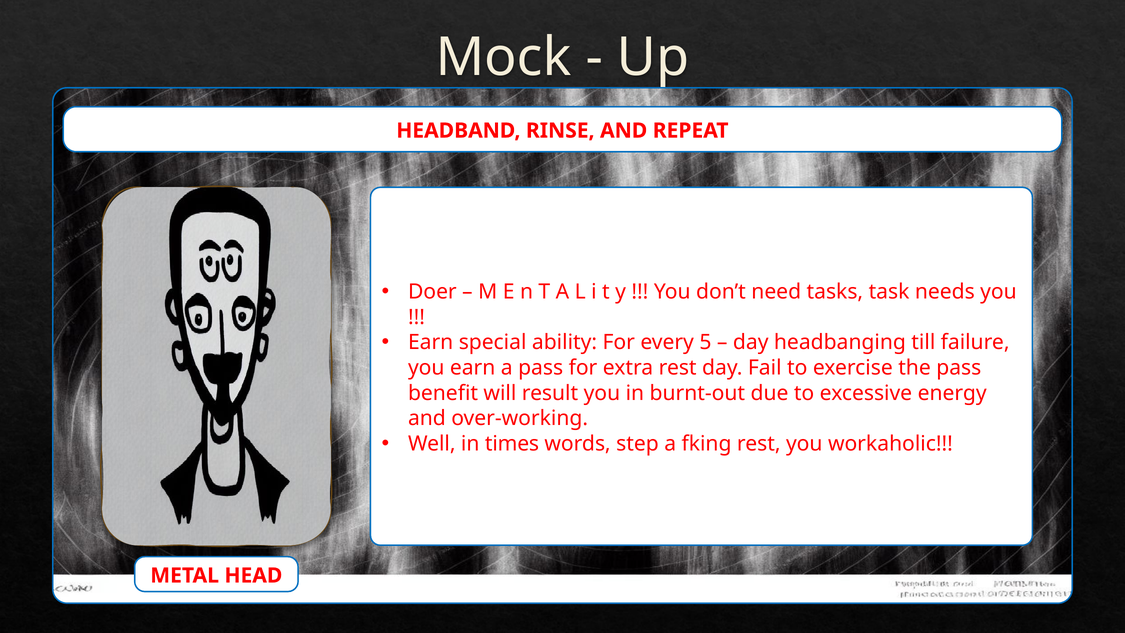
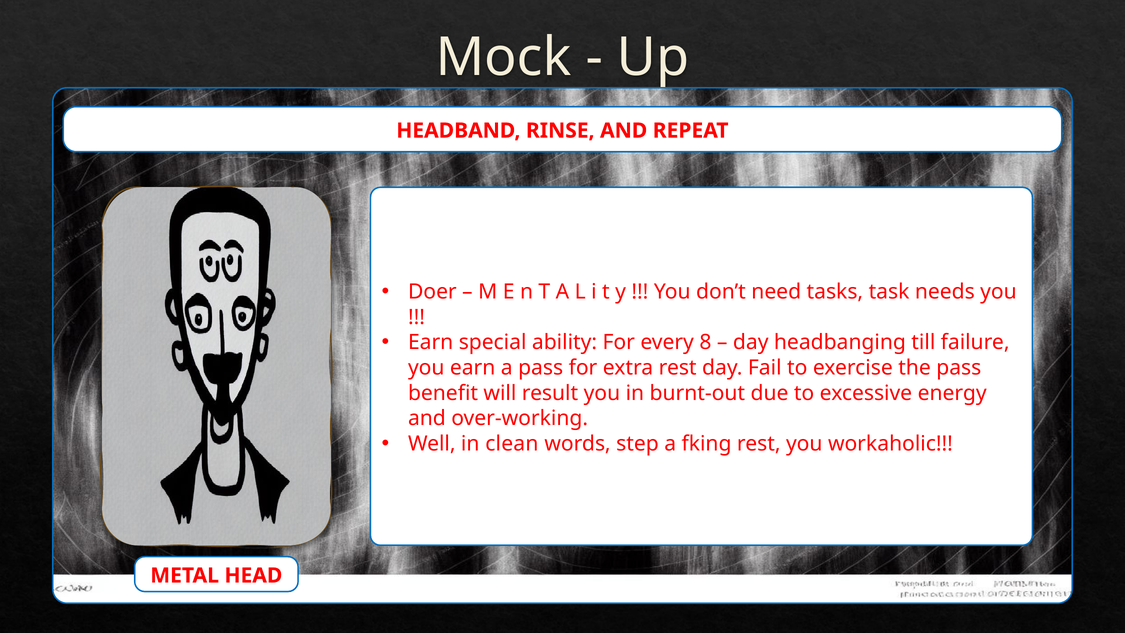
5: 5 -> 8
times: times -> clean
